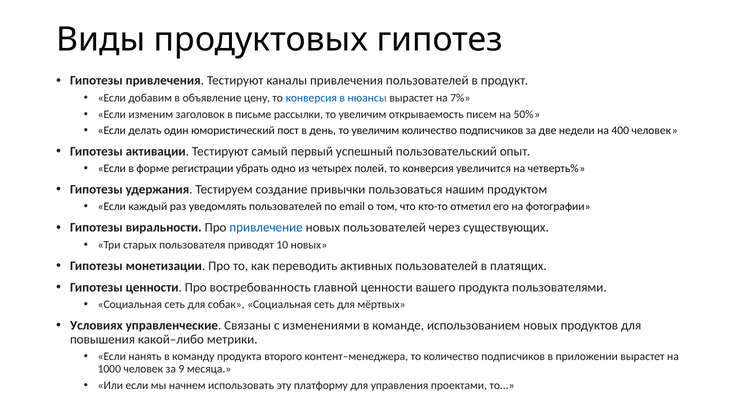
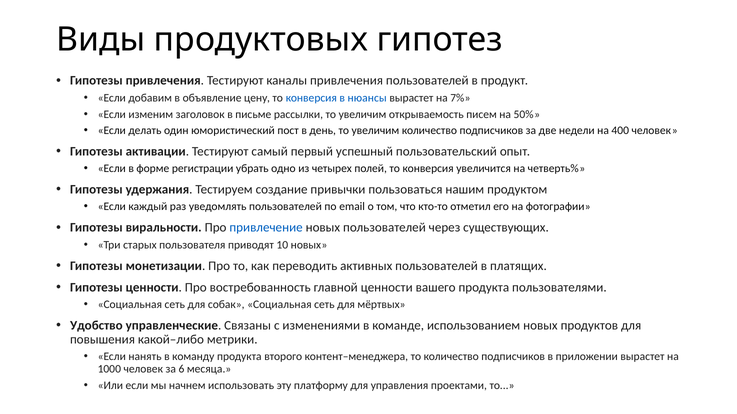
Условиях: Условиях -> Удобство
9: 9 -> 6
